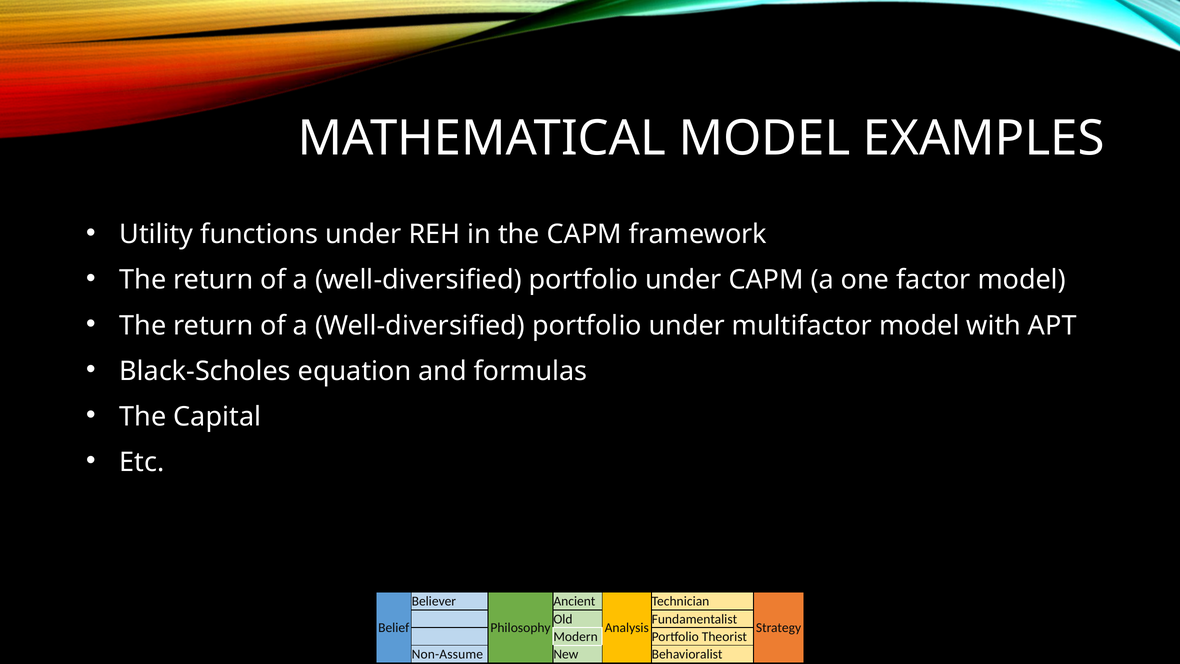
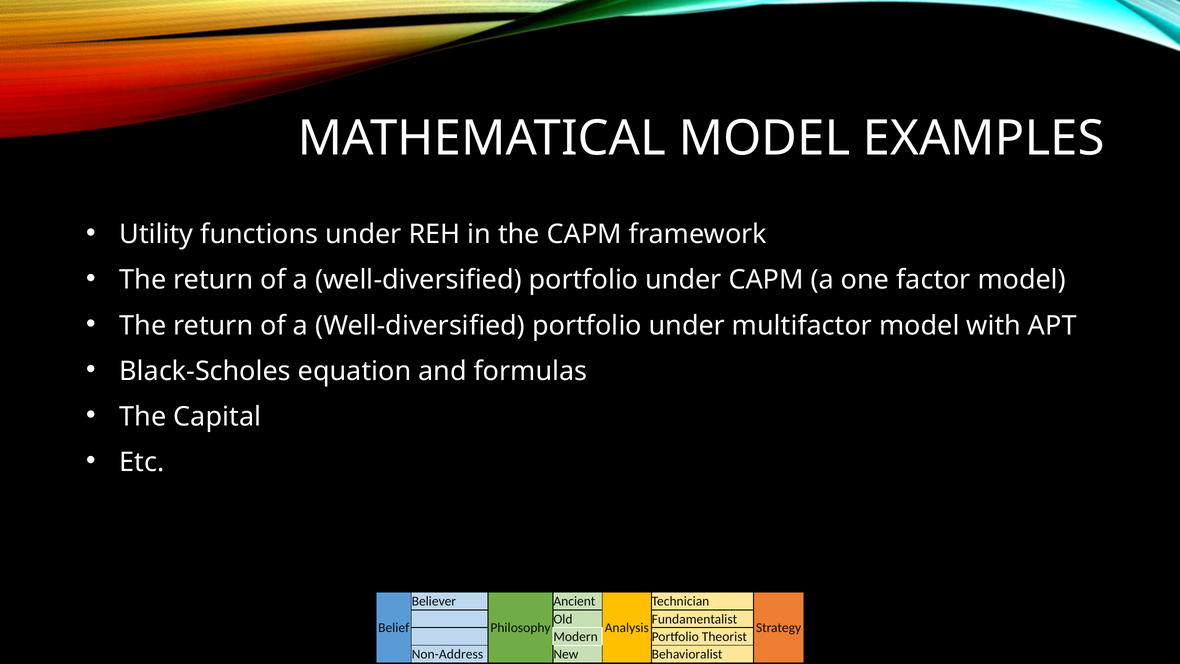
Non-Assume: Non-Assume -> Non-Address
